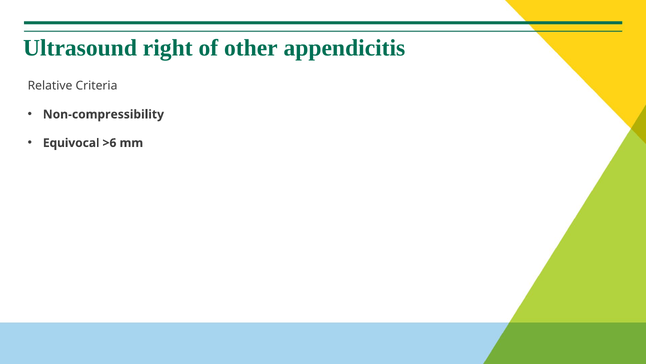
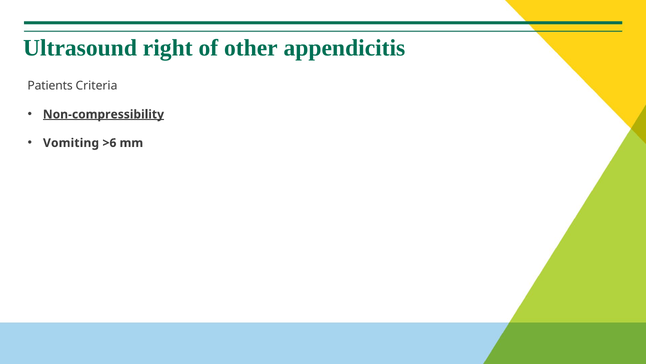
Relative: Relative -> Patients
Non-compressibility underline: none -> present
Equivocal: Equivocal -> Vomiting
